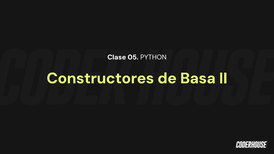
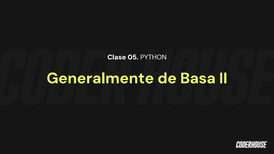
Constructores: Constructores -> Generalmente
